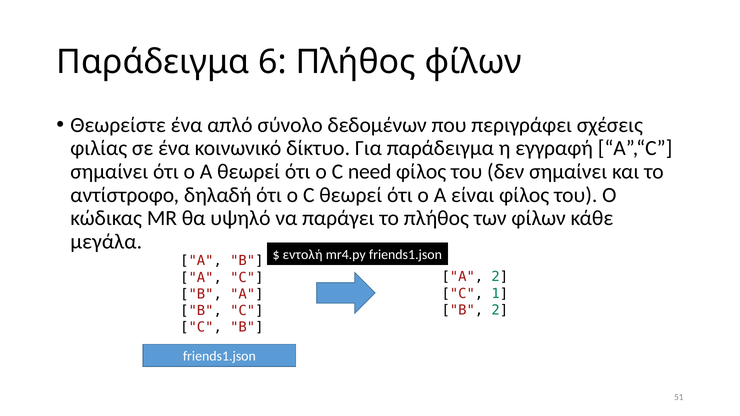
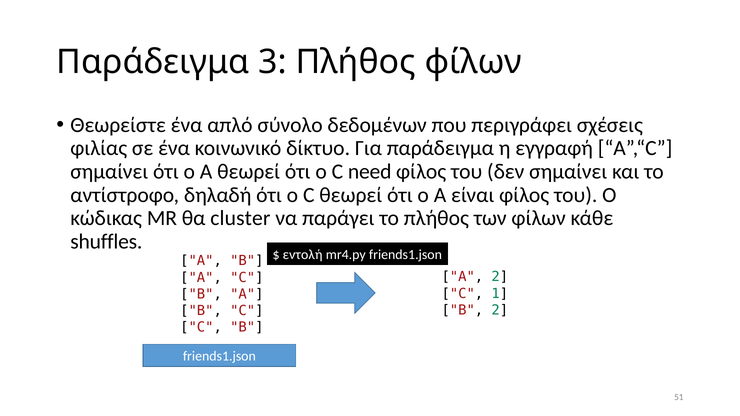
6: 6 -> 3
υψηλό: υψηλό -> cluster
μεγάλα: μεγάλα -> shuffles
